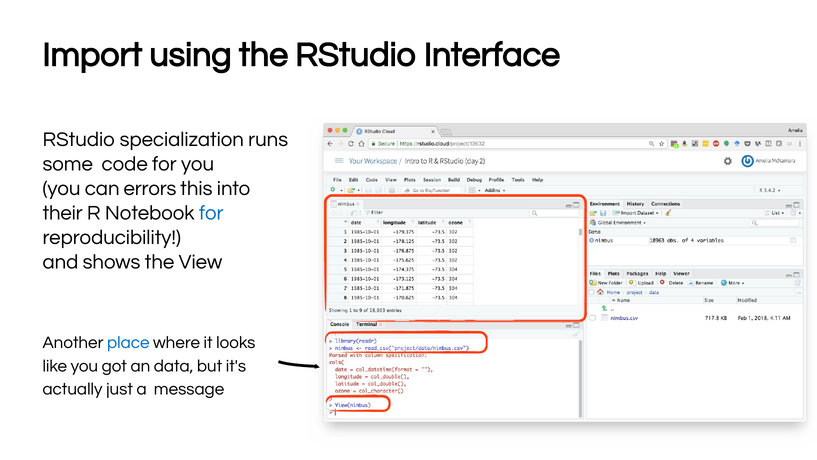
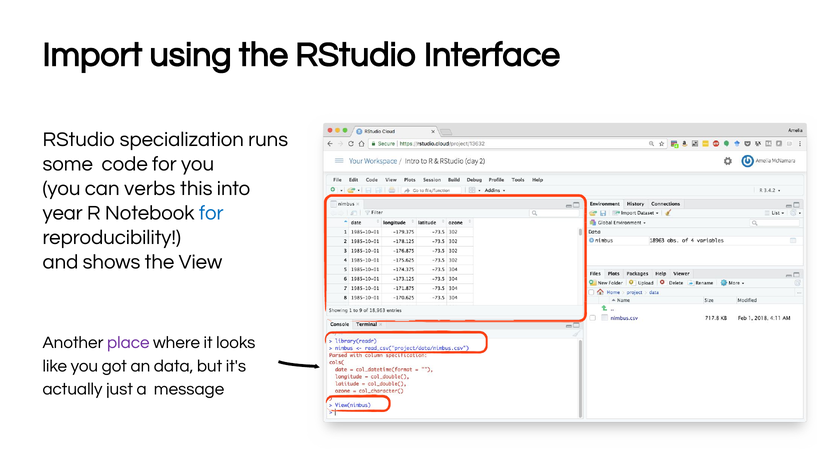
errors: errors -> verbs
their: their -> year
place colour: blue -> purple
